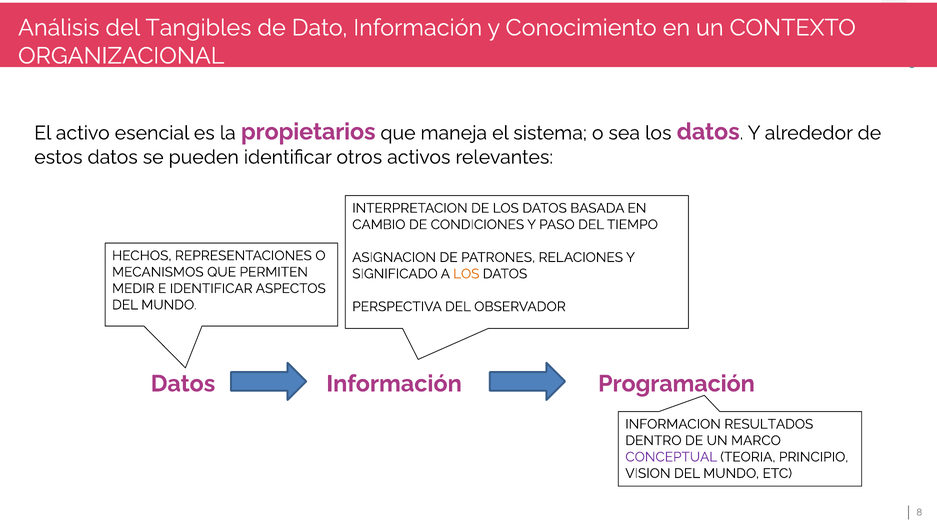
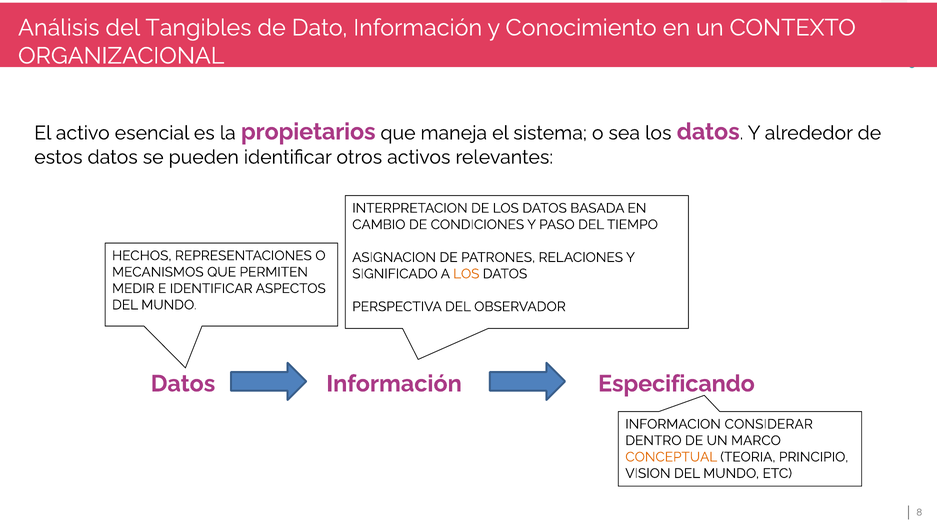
Programación: Programación -> Especificando
RESULTADOS: RESULTADOS -> CONSIDERAR
CONCEPTUAL colour: purple -> orange
